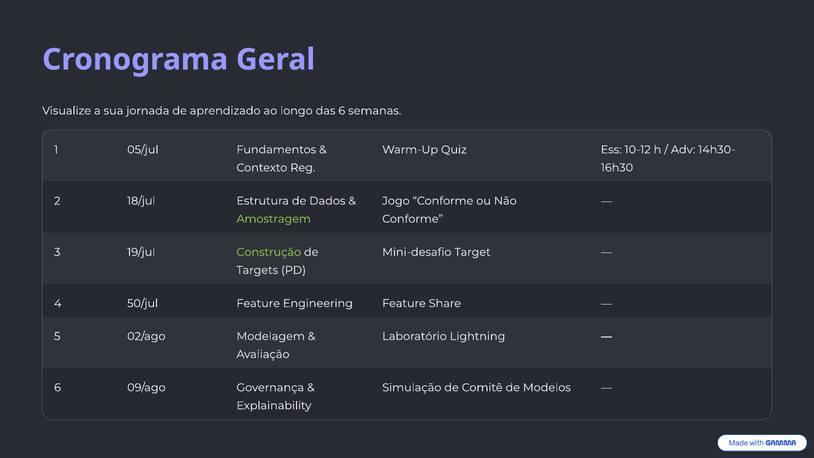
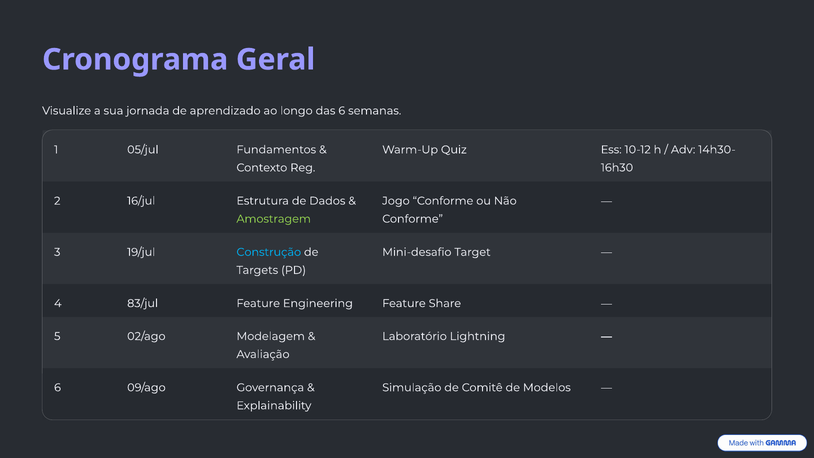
18/jul: 18/jul -> 16/jul
Construção colour: light green -> light blue
50/jul: 50/jul -> 83/jul
